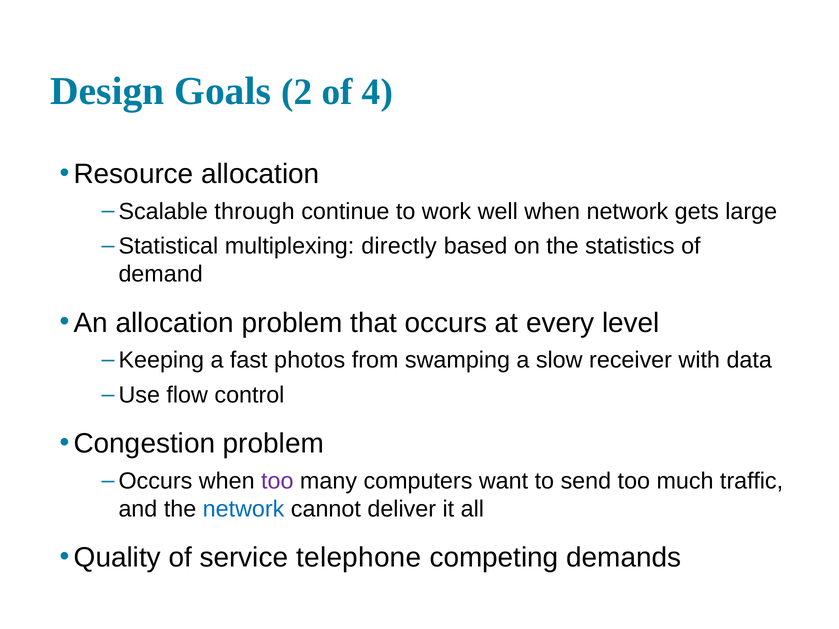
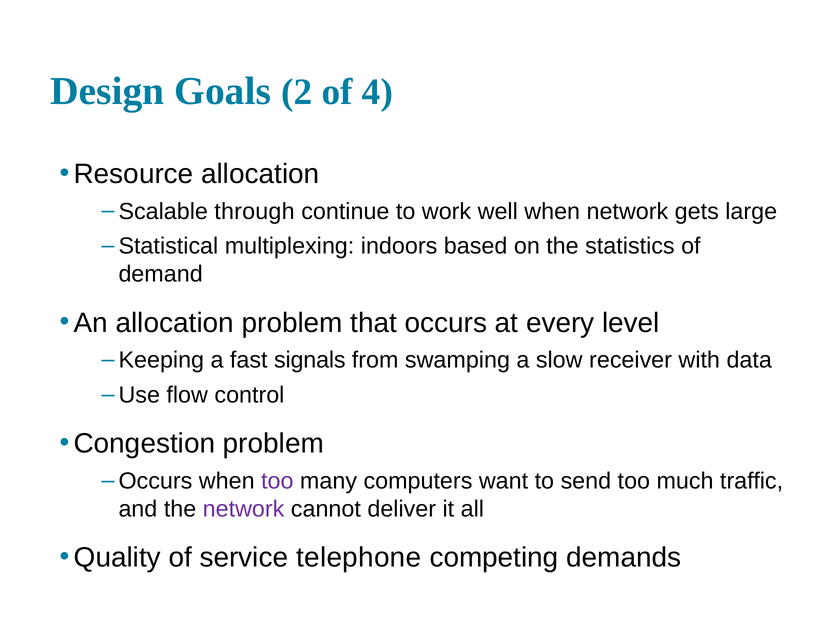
directly: directly -> indoors
photos: photos -> signals
network at (244, 509) colour: blue -> purple
